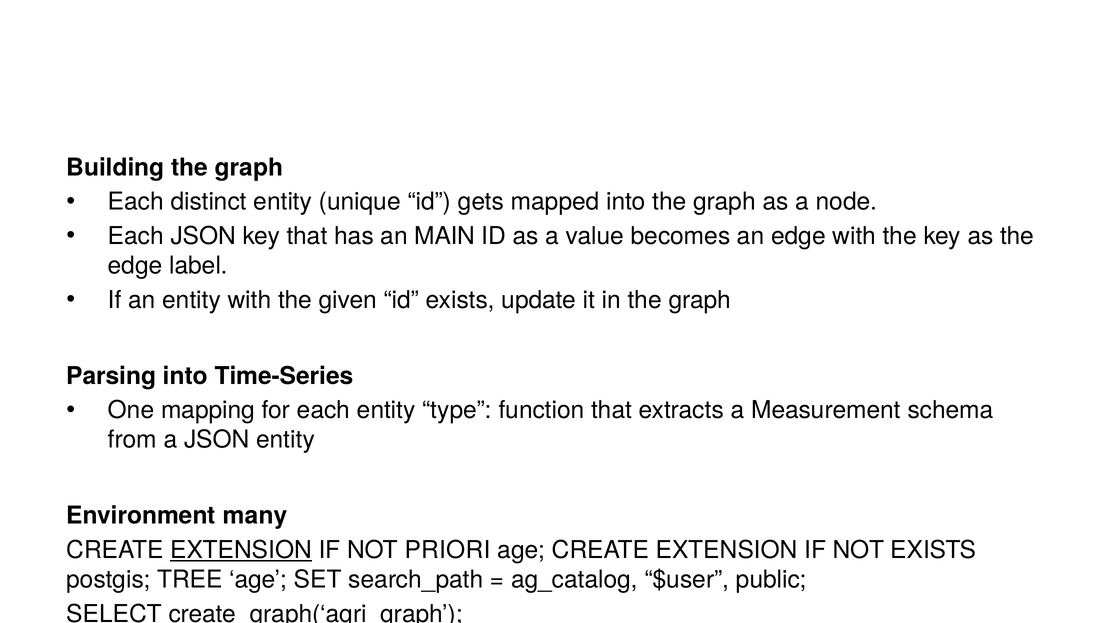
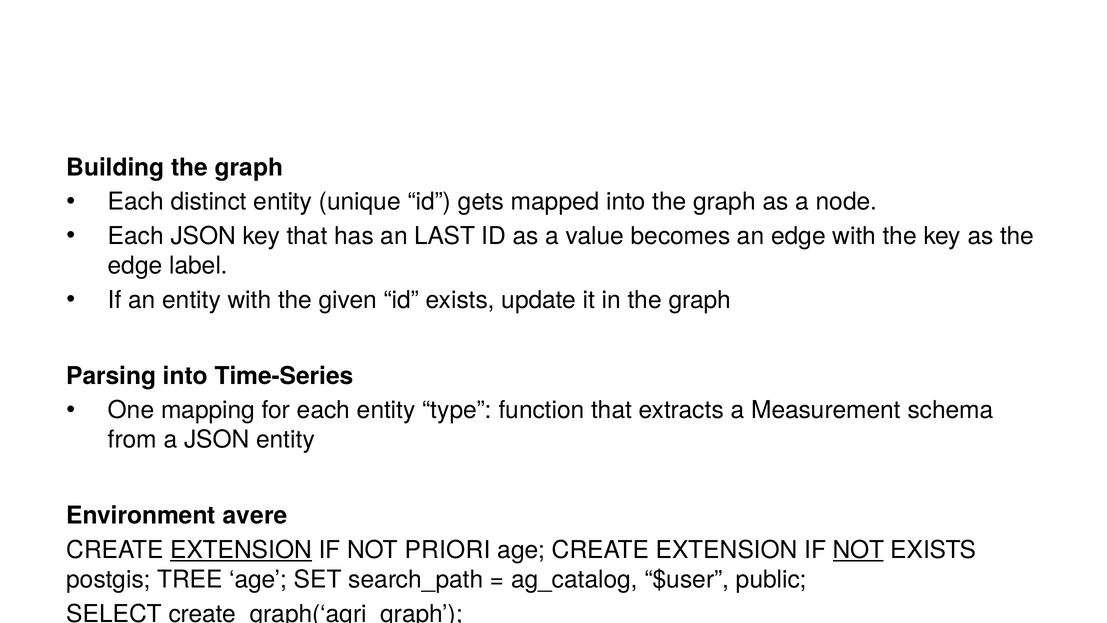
MAIN: MAIN -> LAST
many: many -> avere
NOT at (858, 550) underline: none -> present
